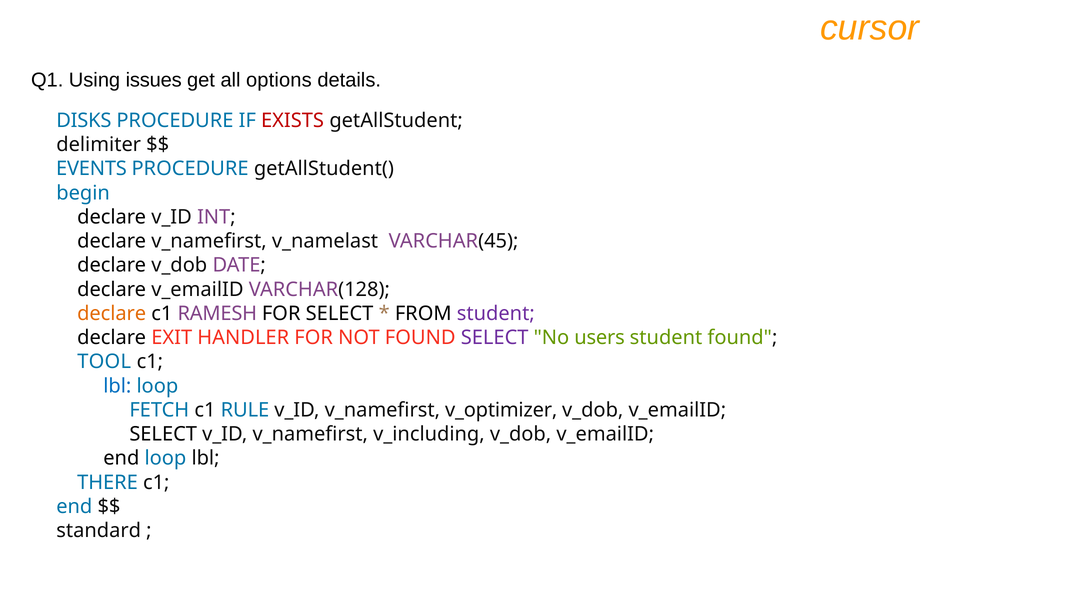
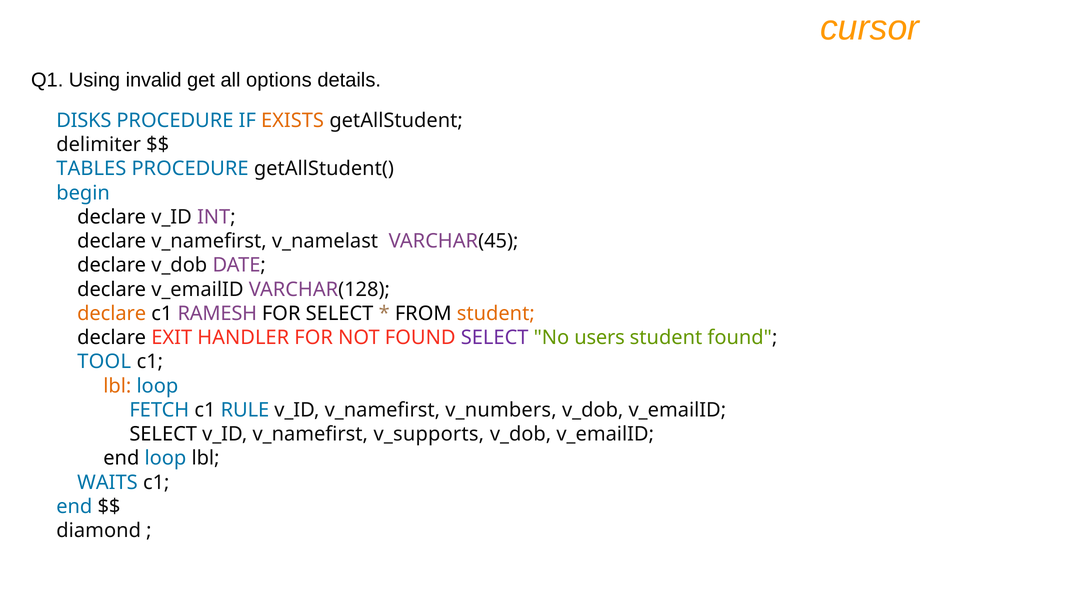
issues: issues -> invalid
EXISTS colour: red -> orange
EVENTS: EVENTS -> TABLES
student at (496, 313) colour: purple -> orange
lbl at (117, 386) colour: blue -> orange
v_optimizer: v_optimizer -> v_numbers
v_including: v_including -> v_supports
THERE: THERE -> WAITS
standard: standard -> diamond
